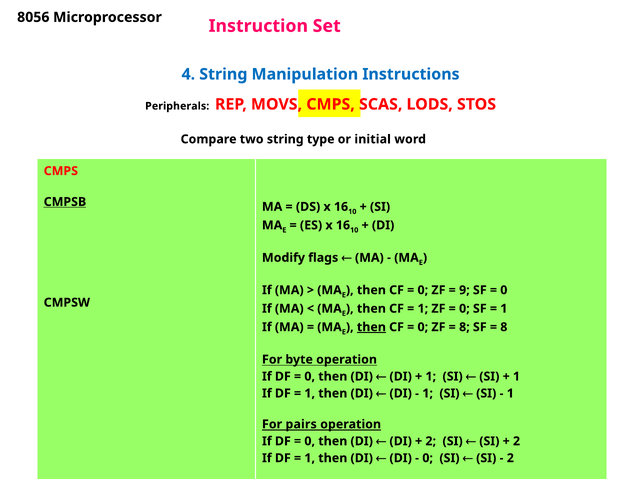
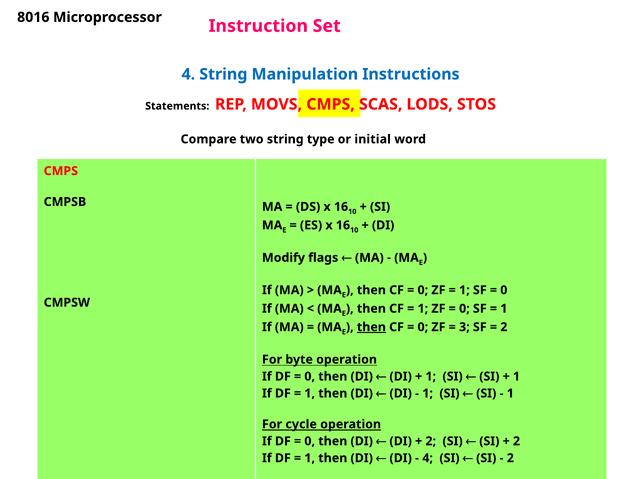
8056: 8056 -> 8016
Peripherals: Peripherals -> Statements
CMPSB underline: present -> none
9 at (464, 290): 9 -> 1
8 at (464, 327): 8 -> 3
8 at (504, 327): 8 -> 2
pairs: pairs -> cycle
0 at (428, 458): 0 -> 4
